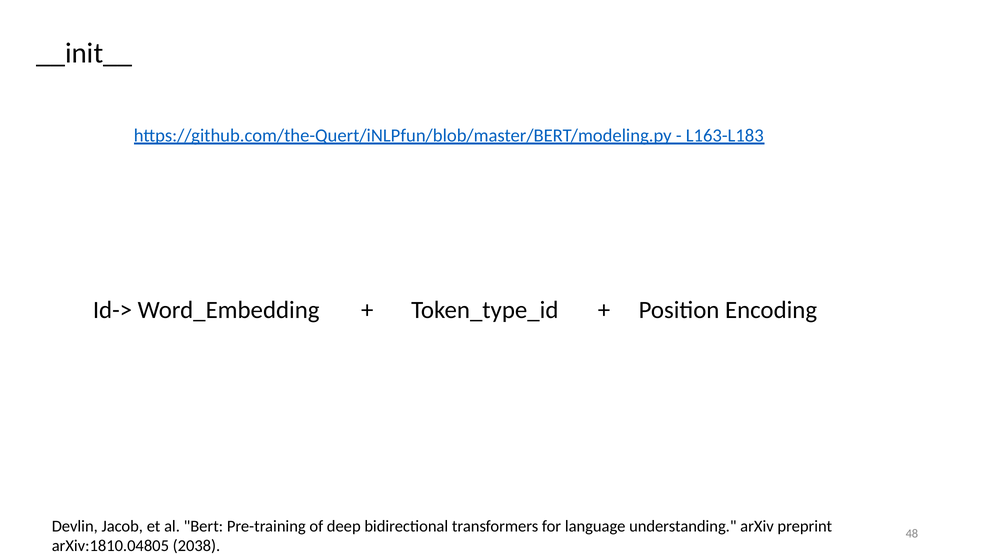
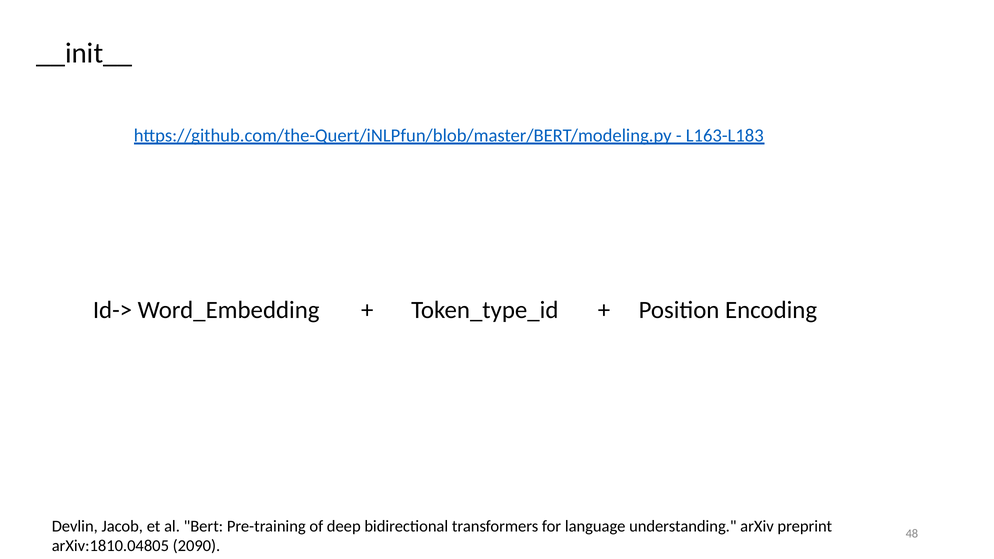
2038: 2038 -> 2090
